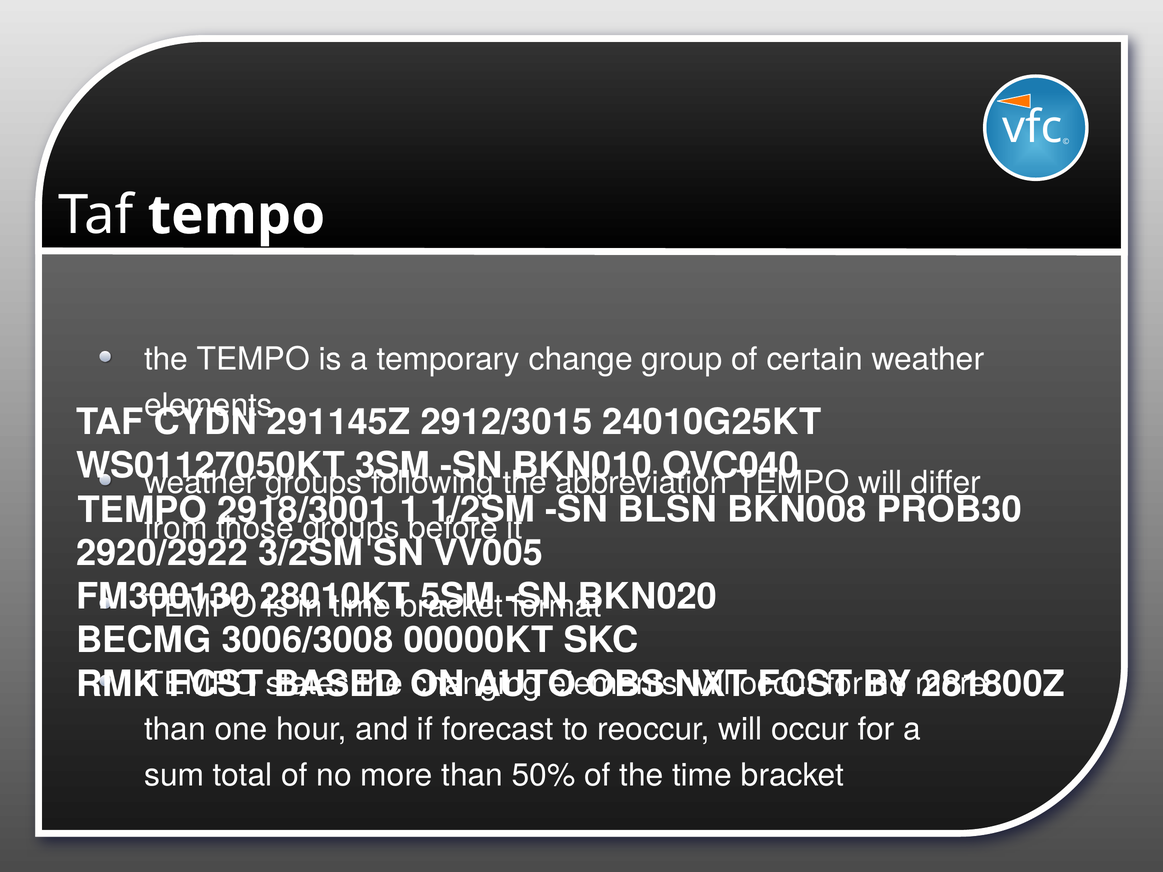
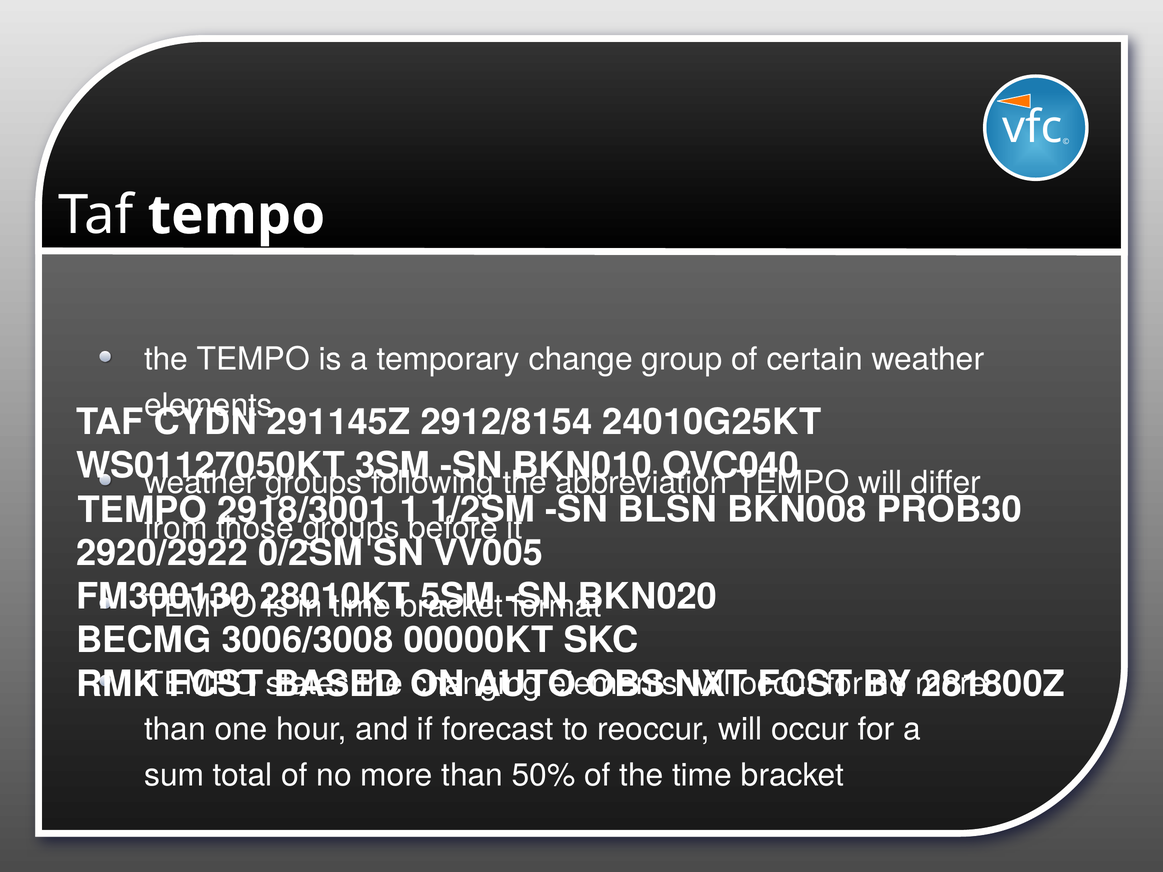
2912/3015: 2912/3015 -> 2912/8154
3/2SM: 3/2SM -> 0/2SM
